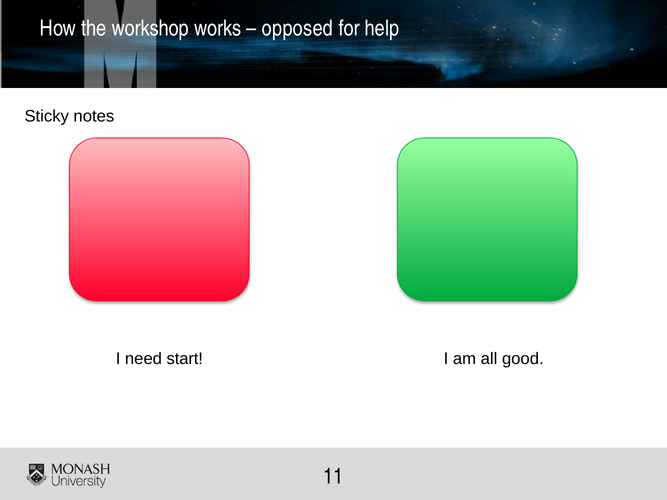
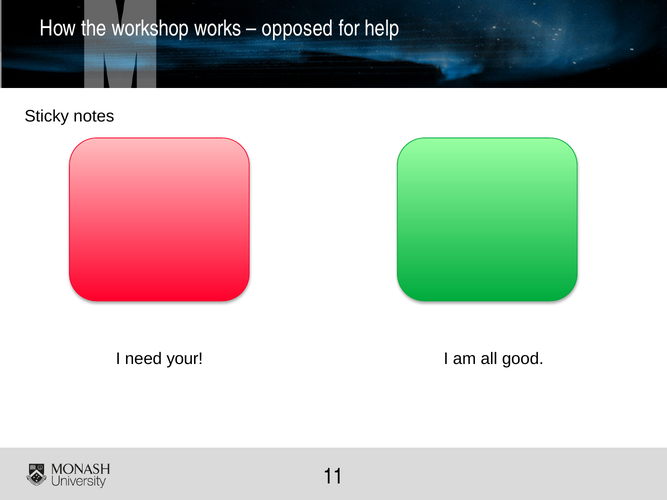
start: start -> your
